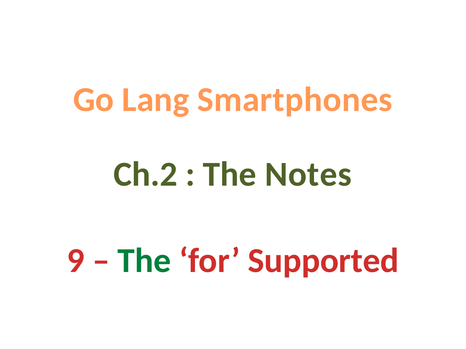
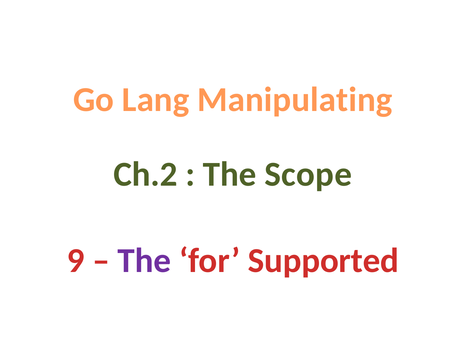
Smartphones: Smartphones -> Manipulating
Notes: Notes -> Scope
The at (144, 261) colour: green -> purple
